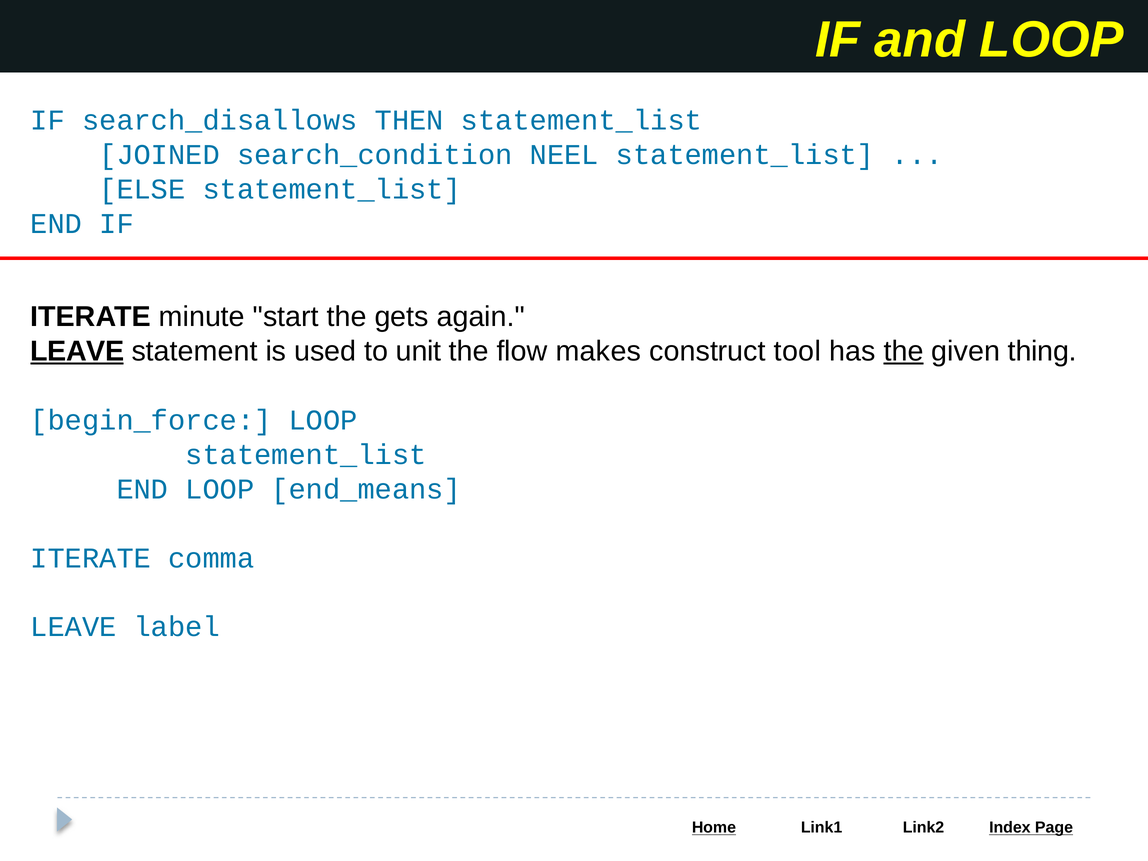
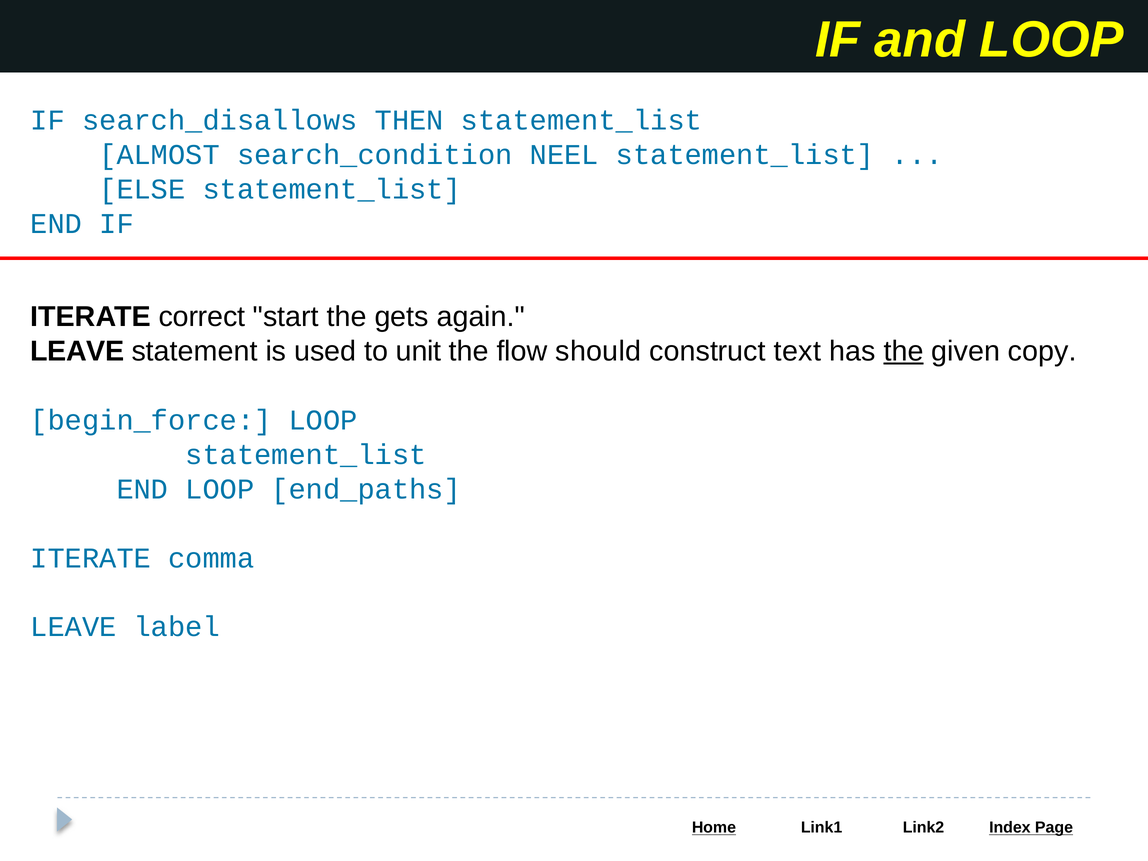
JOINED: JOINED -> ALMOST
minute: minute -> correct
LEAVE at (77, 351) underline: present -> none
makes: makes -> should
tool: tool -> text
thing: thing -> copy
end_means: end_means -> end_paths
